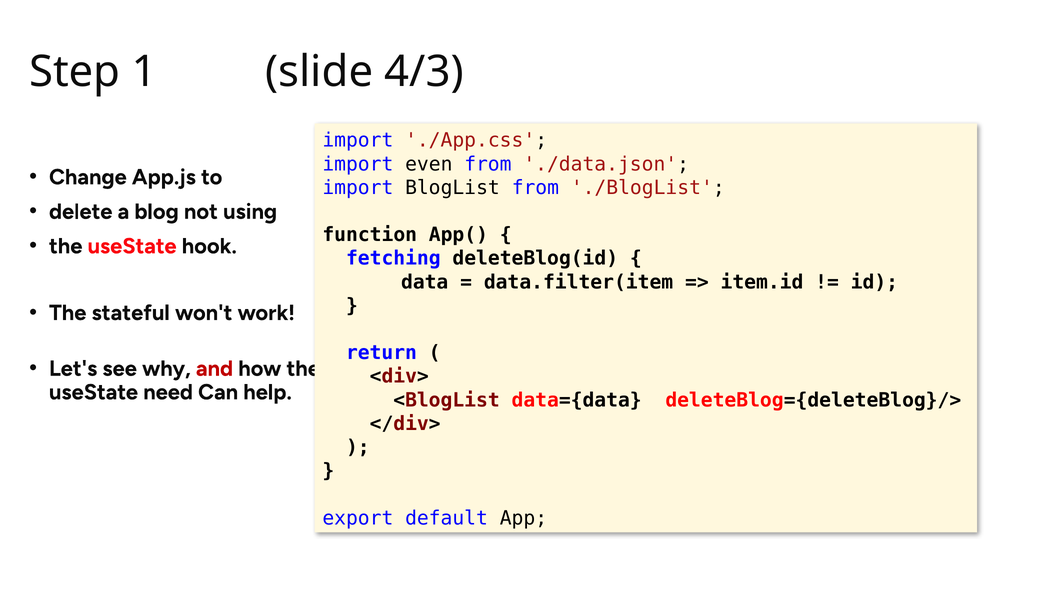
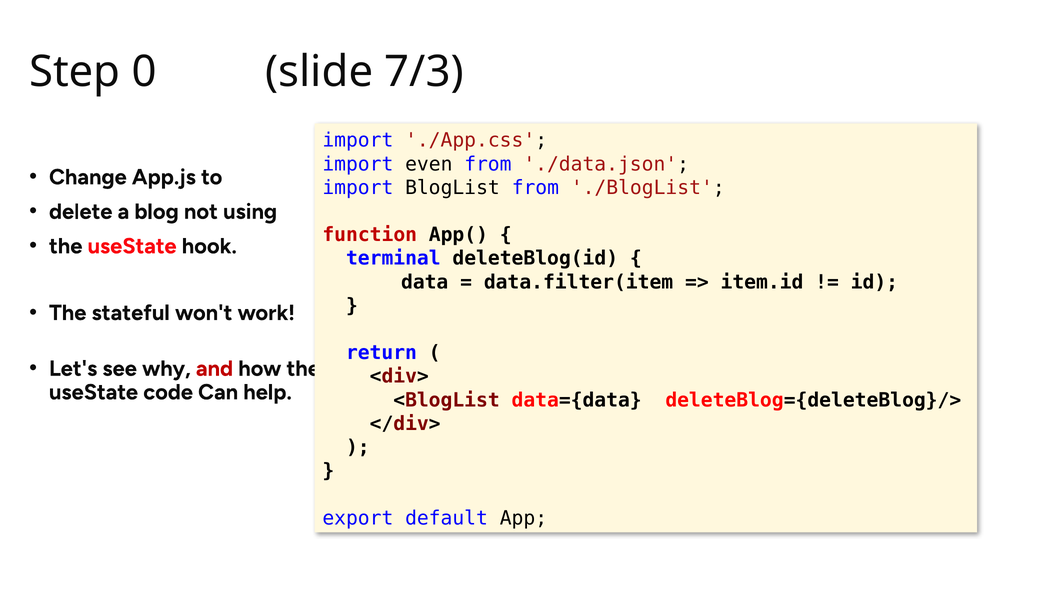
1: 1 -> 0
4/3: 4/3 -> 7/3
function colour: black -> red
fetching: fetching -> terminal
need: need -> code
